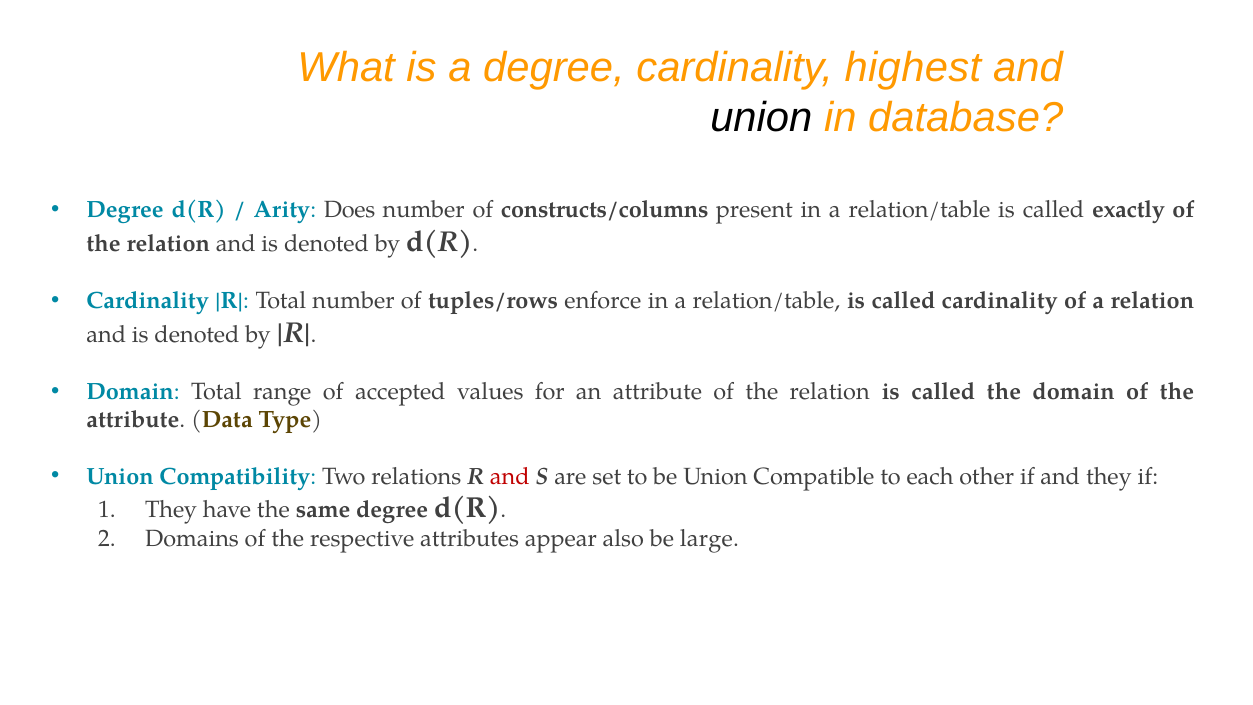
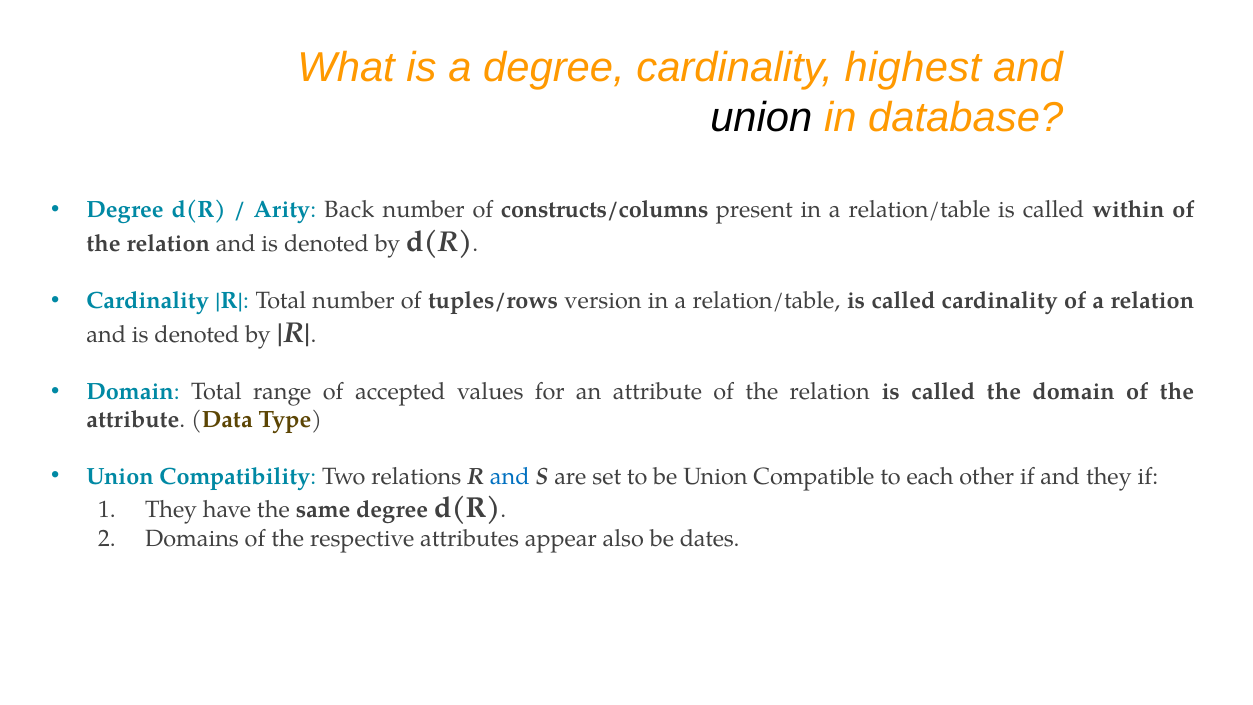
Does: Does -> Back
exactly: exactly -> within
enforce: enforce -> version
and at (510, 476) colour: red -> blue
large: large -> dates
